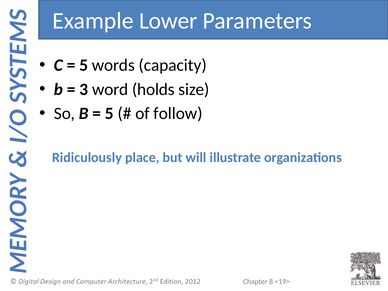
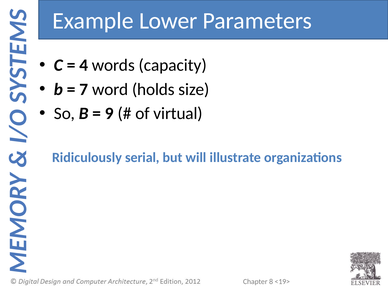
5 at (84, 65): 5 -> 4
3: 3 -> 7
5 at (109, 114): 5 -> 9
follow: follow -> virtual
place: place -> serial
